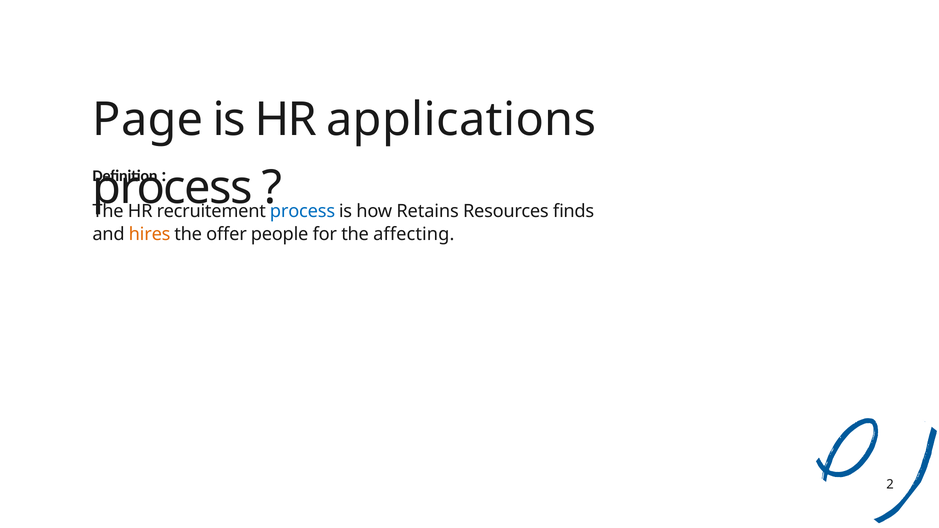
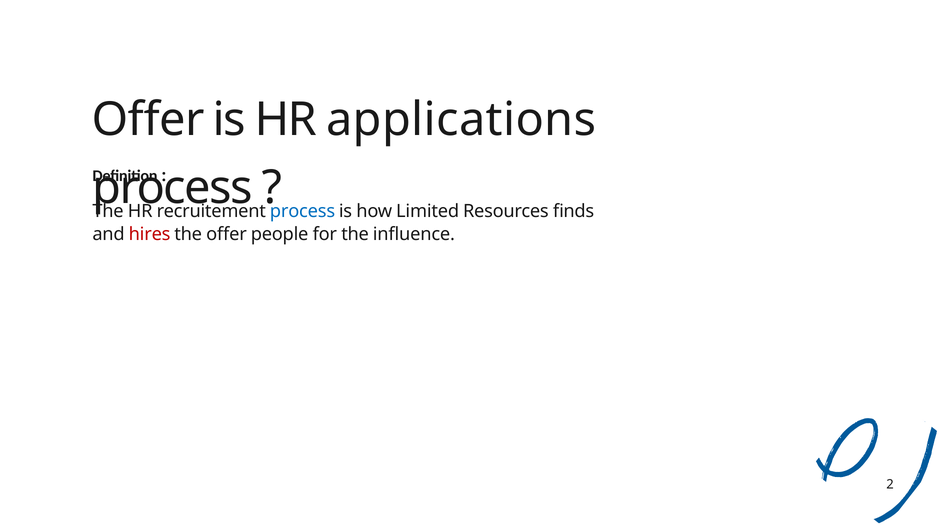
Page at (148, 120): Page -> Offer
Retains: Retains -> Limited
hires colour: orange -> red
affecting: affecting -> influence
